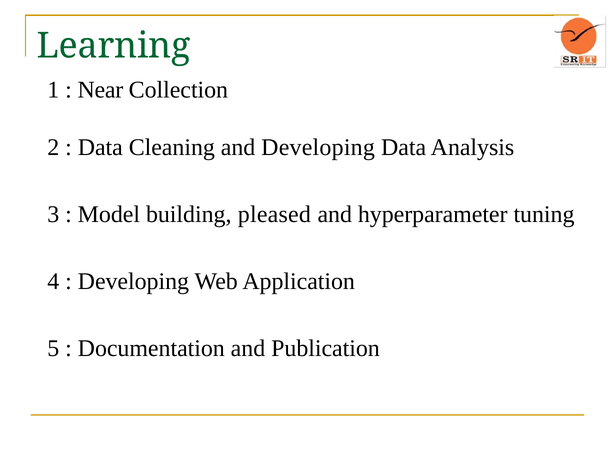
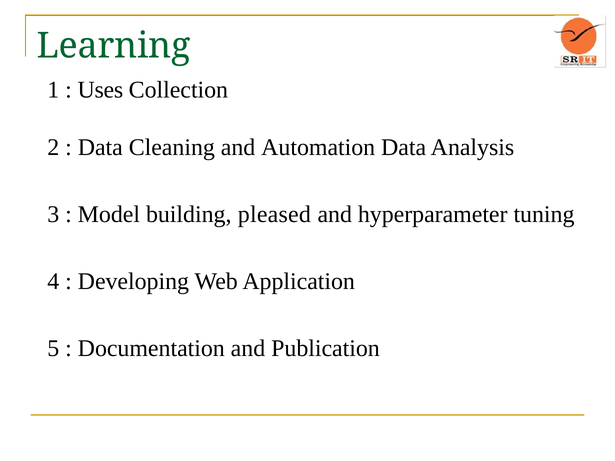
Near: Near -> Uses
and Developing: Developing -> Automation
